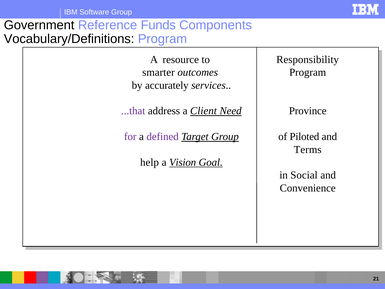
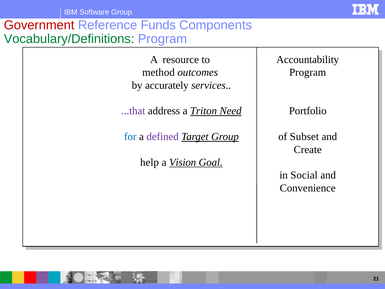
Government colour: black -> red
Vocabulary/Definitions colour: black -> green
Responsibility: Responsibility -> Accountability
smarter: smarter -> method
Client: Client -> Triton
Province: Province -> Portfolio
for colour: purple -> blue
Piloted: Piloted -> Subset
Terms: Terms -> Create
